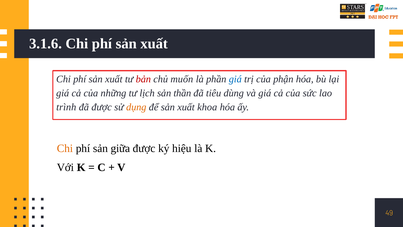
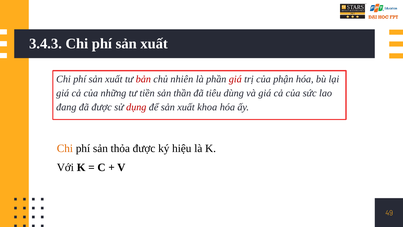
3.1.6: 3.1.6 -> 3.4.3
muốn: muốn -> nhiên
giá at (235, 79) colour: blue -> red
lịch: lịch -> tiền
trình: trình -> đang
dụng colour: orange -> red
giữa: giữa -> thỏa
